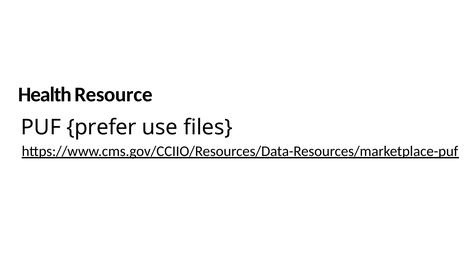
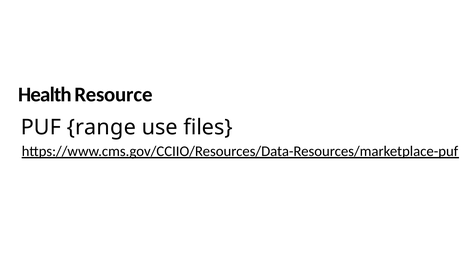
prefer: prefer -> range
